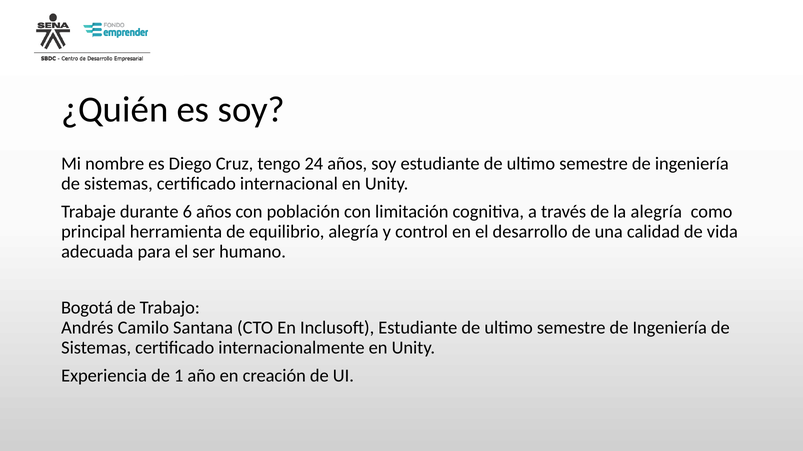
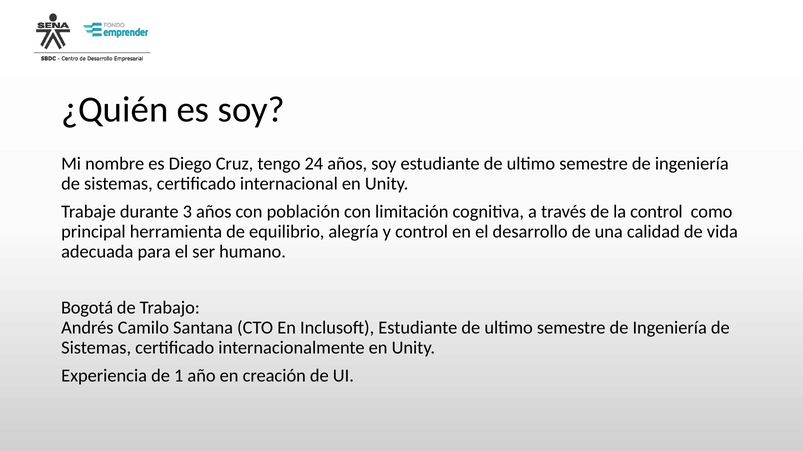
6: 6 -> 3
la alegría: alegría -> control
